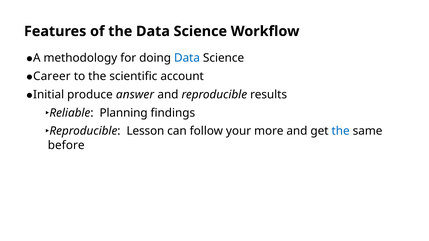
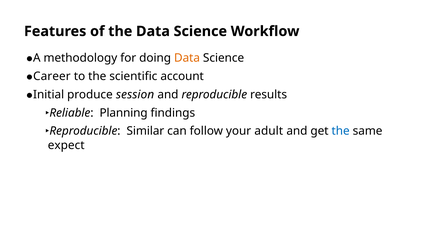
Data at (187, 58) colour: blue -> orange
answer: answer -> session
Lesson: Lesson -> Similar
more: more -> adult
before: before -> expect
